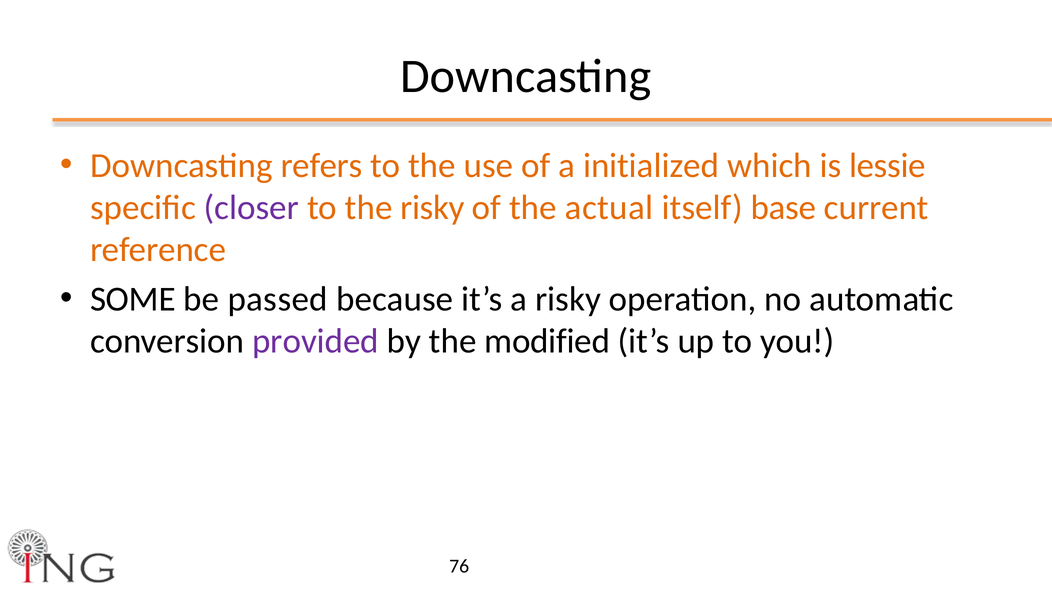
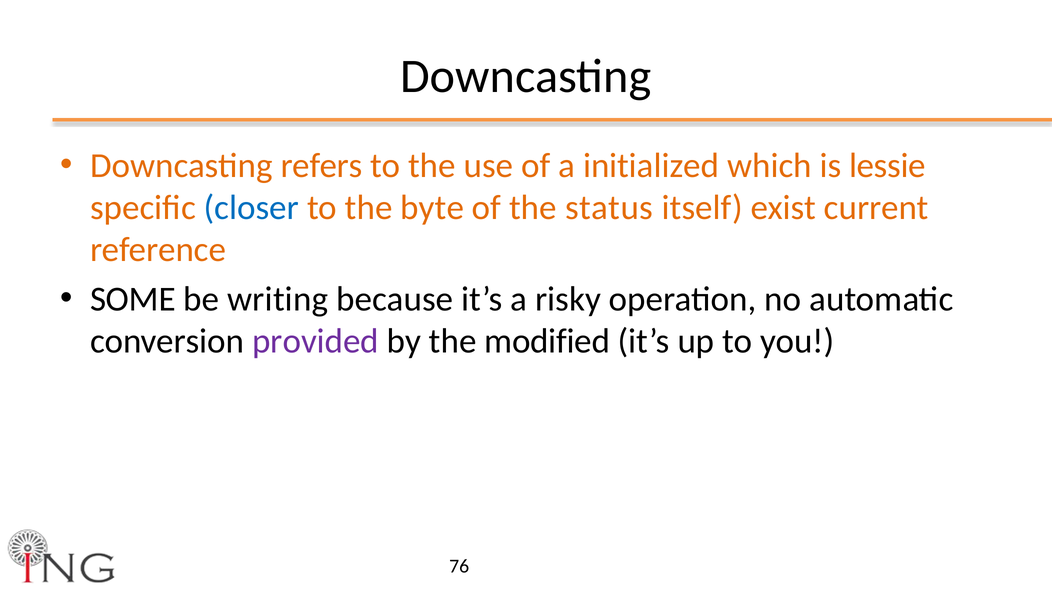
closer colour: purple -> blue
the risky: risky -> byte
actual: actual -> status
base: base -> exist
passed: passed -> writing
